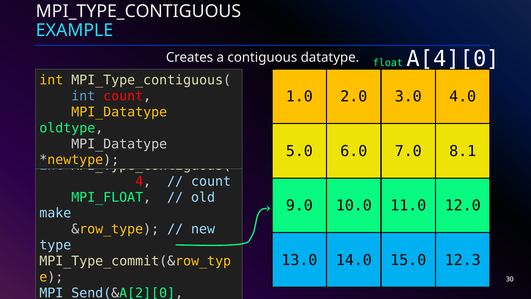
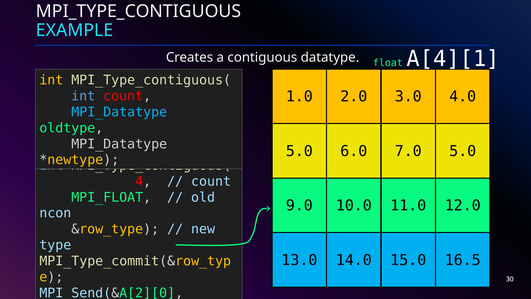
A[4][0: A[4][0 -> A[4][1
MPI_Datatype at (119, 112) colour: yellow -> light blue
7.0 8.1: 8.1 -> 5.0
make: make -> ncon
12.3: 12.3 -> 16.5
